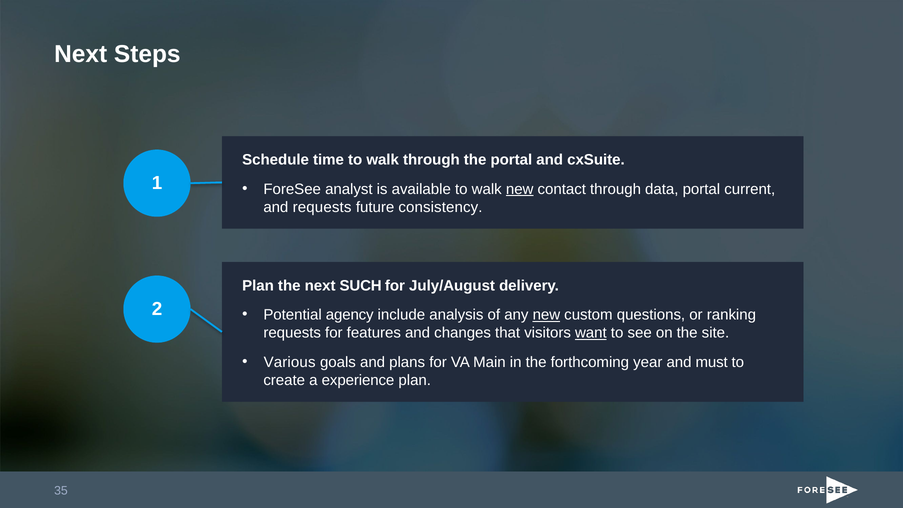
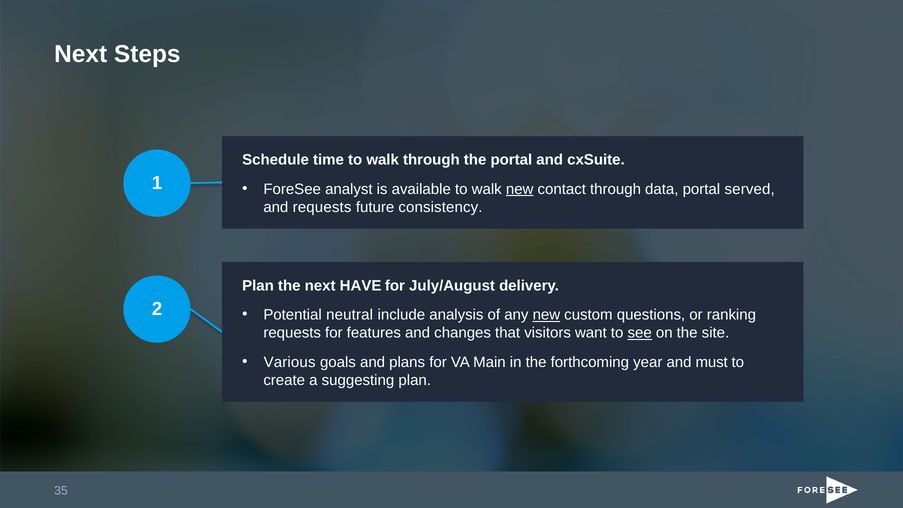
current: current -> served
SUCH: SUCH -> HAVE
agency: agency -> neutral
want underline: present -> none
see underline: none -> present
experience: experience -> suggesting
